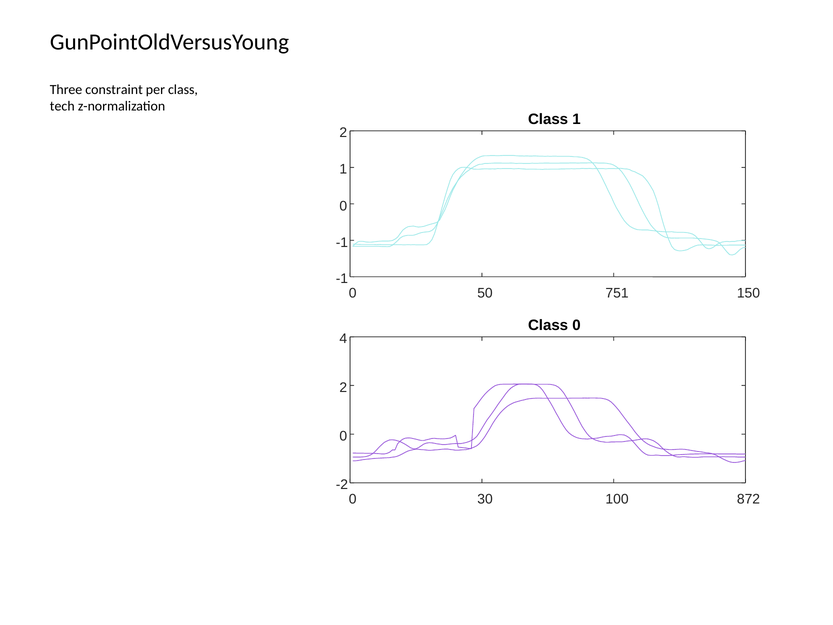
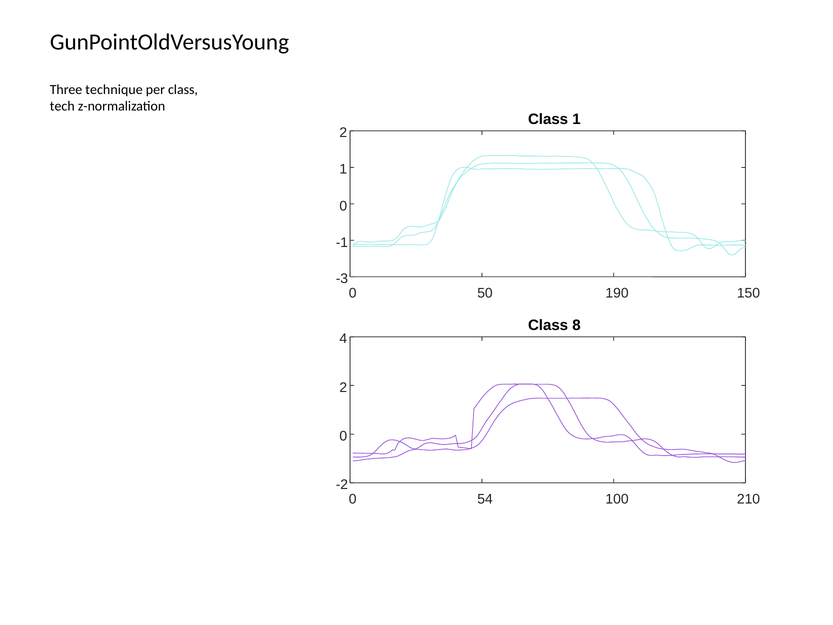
constraint: constraint -> technique
-1 at (342, 279): -1 -> -3
751: 751 -> 190
Class 0: 0 -> 8
30: 30 -> 54
872: 872 -> 210
